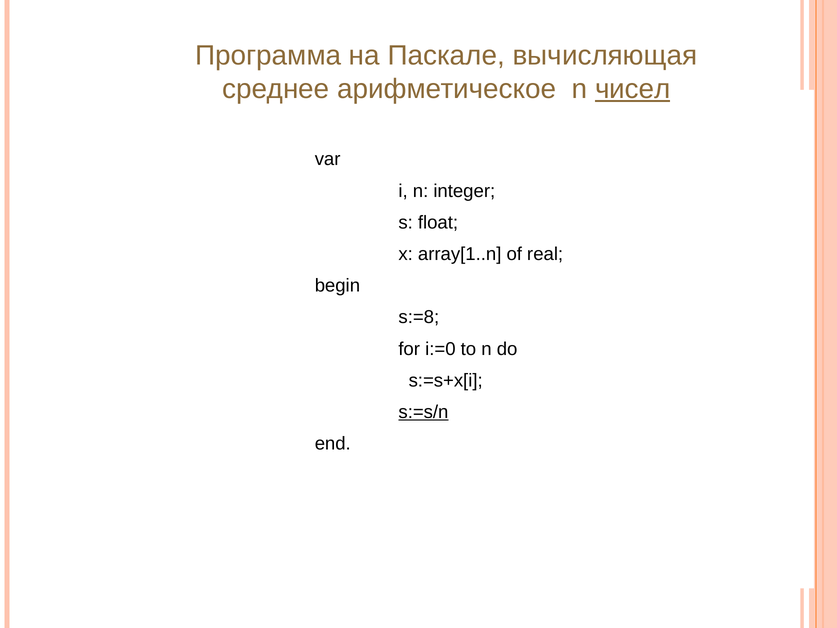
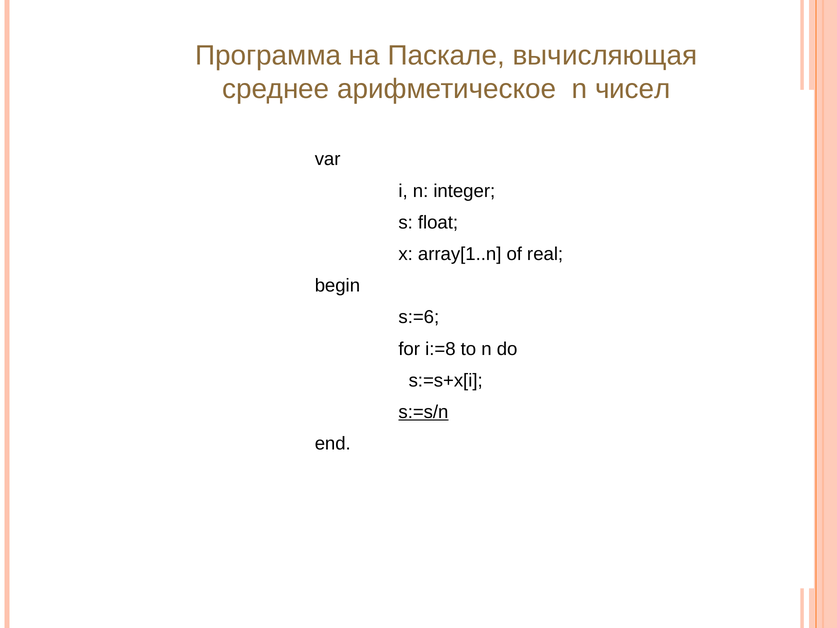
чисел underline: present -> none
s:=8: s:=8 -> s:=6
i:=0: i:=0 -> i:=8
